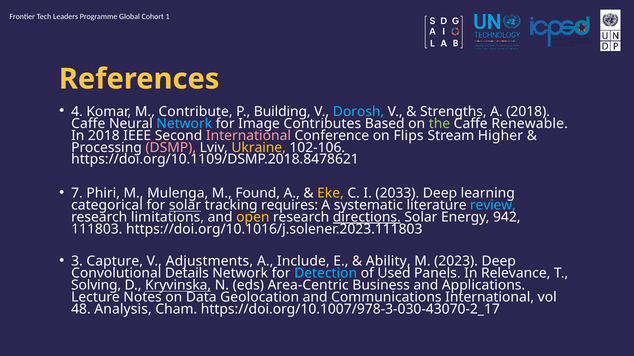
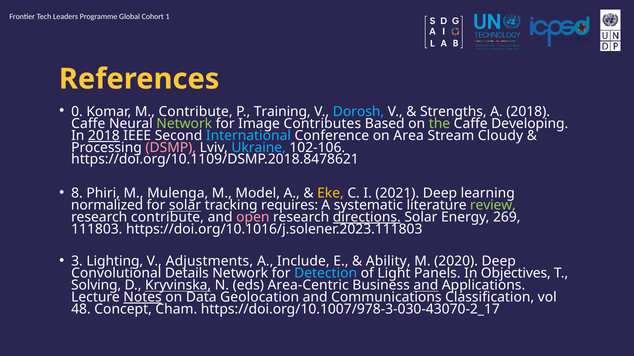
4: 4 -> 0
Building: Building -> Training
Network at (184, 124) colour: light blue -> light green
Renewable: Renewable -> Developing
2018 at (104, 136) underline: none -> present
International at (248, 136) colour: pink -> light blue
Flips: Flips -> Area
Higher: Higher -> Cloudy
Ukraine colour: yellow -> light blue
7: 7 -> 8
Found: Found -> Model
2033: 2033 -> 2021
categorical: categorical -> normalized
review colour: light blue -> light green
research limitations: limitations -> contribute
open colour: yellow -> pink
942: 942 -> 269
Capture: Capture -> Lighting
2023: 2023 -> 2020
Used: Used -> Light
Relevance: Relevance -> Objectives
and at (426, 286) underline: none -> present
Notes underline: none -> present
Communications International: International -> Classification
Analysis: Analysis -> Concept
